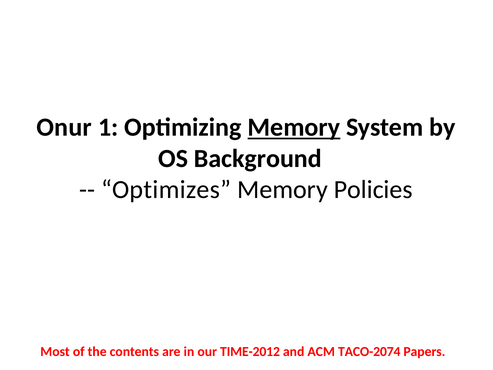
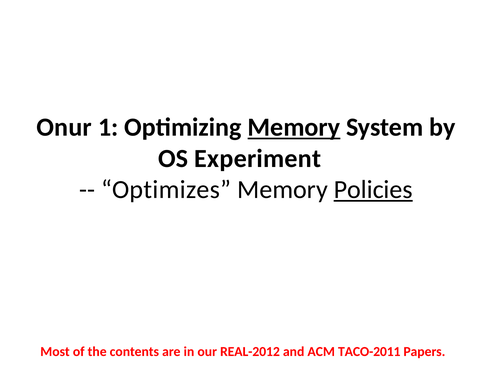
Background: Background -> Experiment
Policies underline: none -> present
TIME-2012: TIME-2012 -> REAL-2012
TACO-2074: TACO-2074 -> TACO-2011
